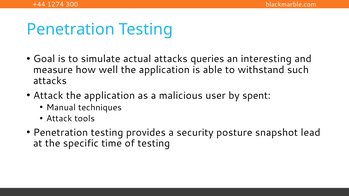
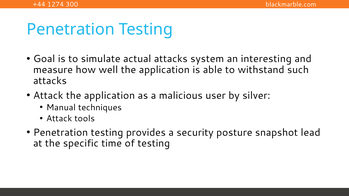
queries: queries -> system
spent: spent -> silver
